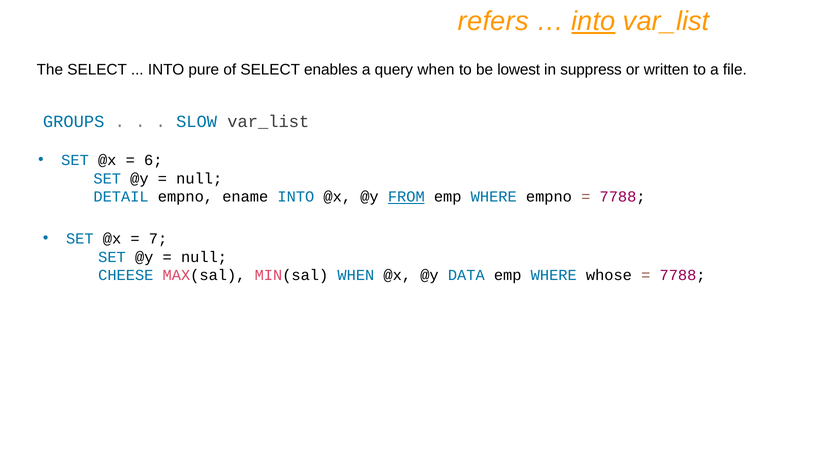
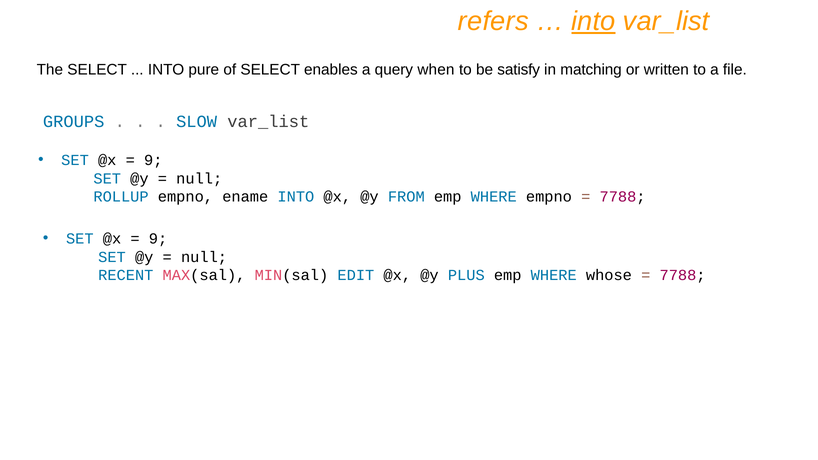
lowest: lowest -> satisfy
suppress: suppress -> matching
6 at (153, 160): 6 -> 9
DETAIL: DETAIL -> ROLLUP
FROM underline: present -> none
7 at (158, 239): 7 -> 9
CHEESE: CHEESE -> RECENT
MIN(sal WHEN: WHEN -> EDIT
DATA: DATA -> PLUS
